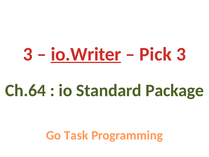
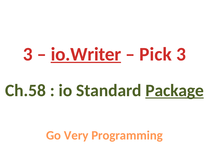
Ch.64: Ch.64 -> Ch.58
Package underline: none -> present
Task: Task -> Very
